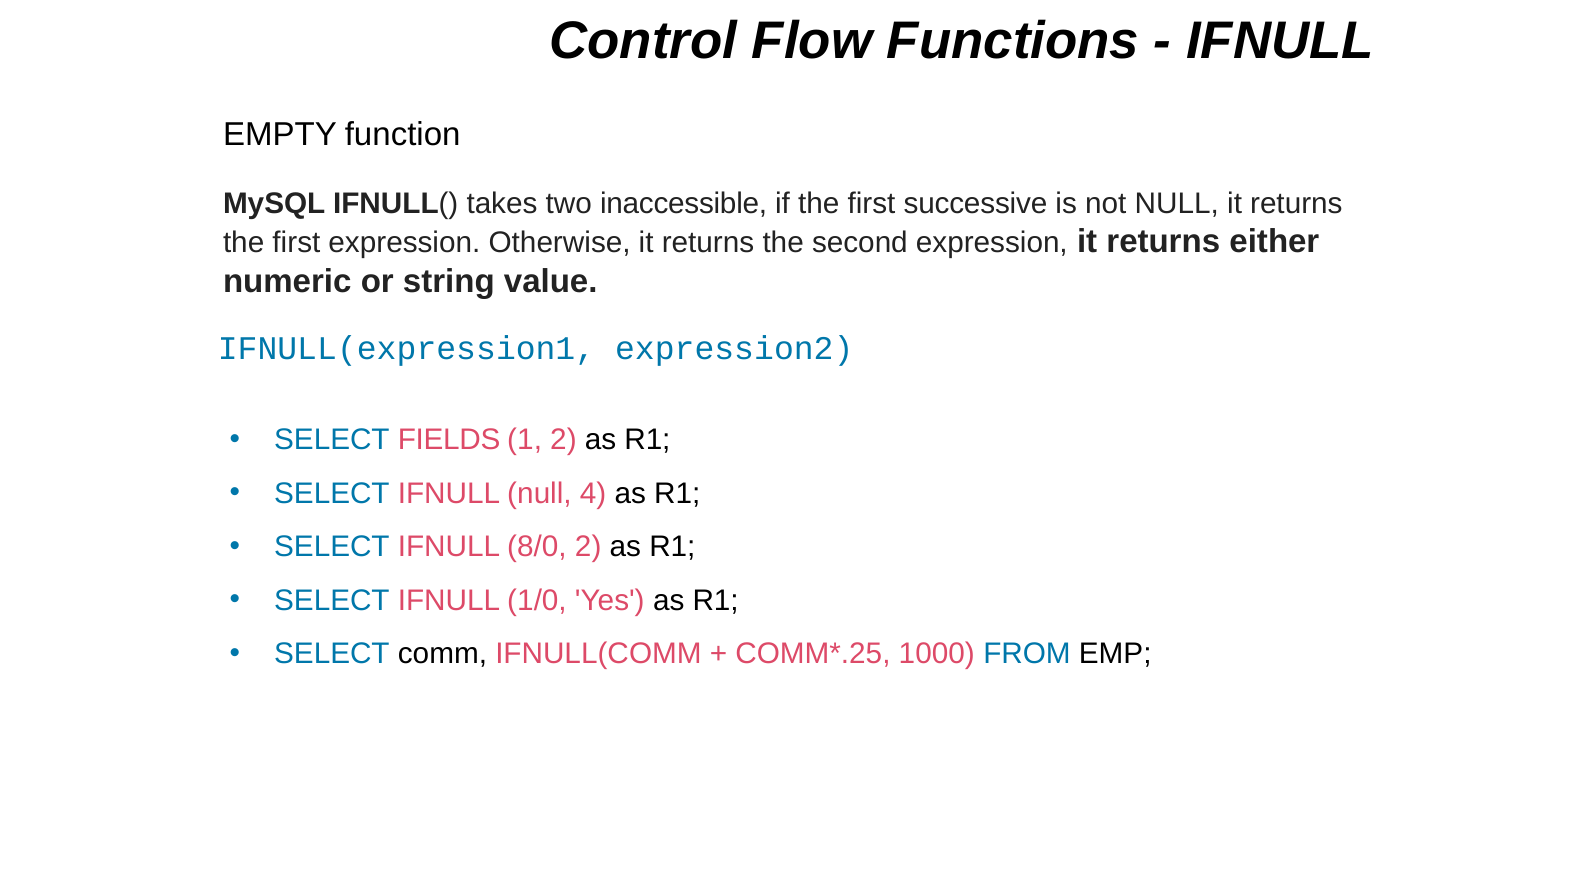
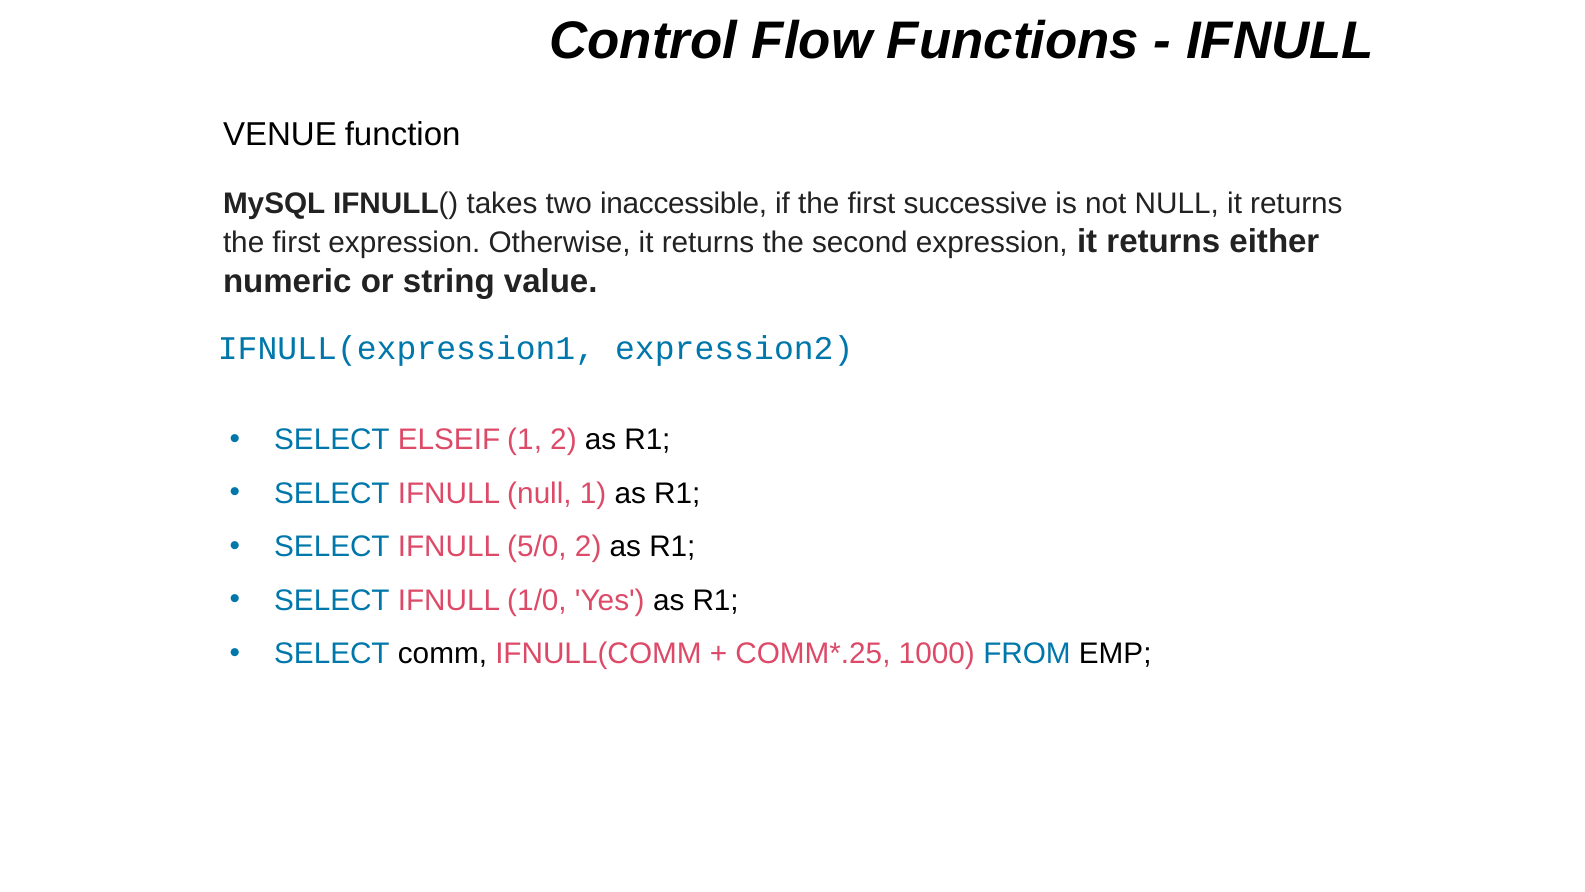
EMPTY: EMPTY -> VENUE
FIELDS: FIELDS -> ELSEIF
null 4: 4 -> 1
8/0: 8/0 -> 5/0
